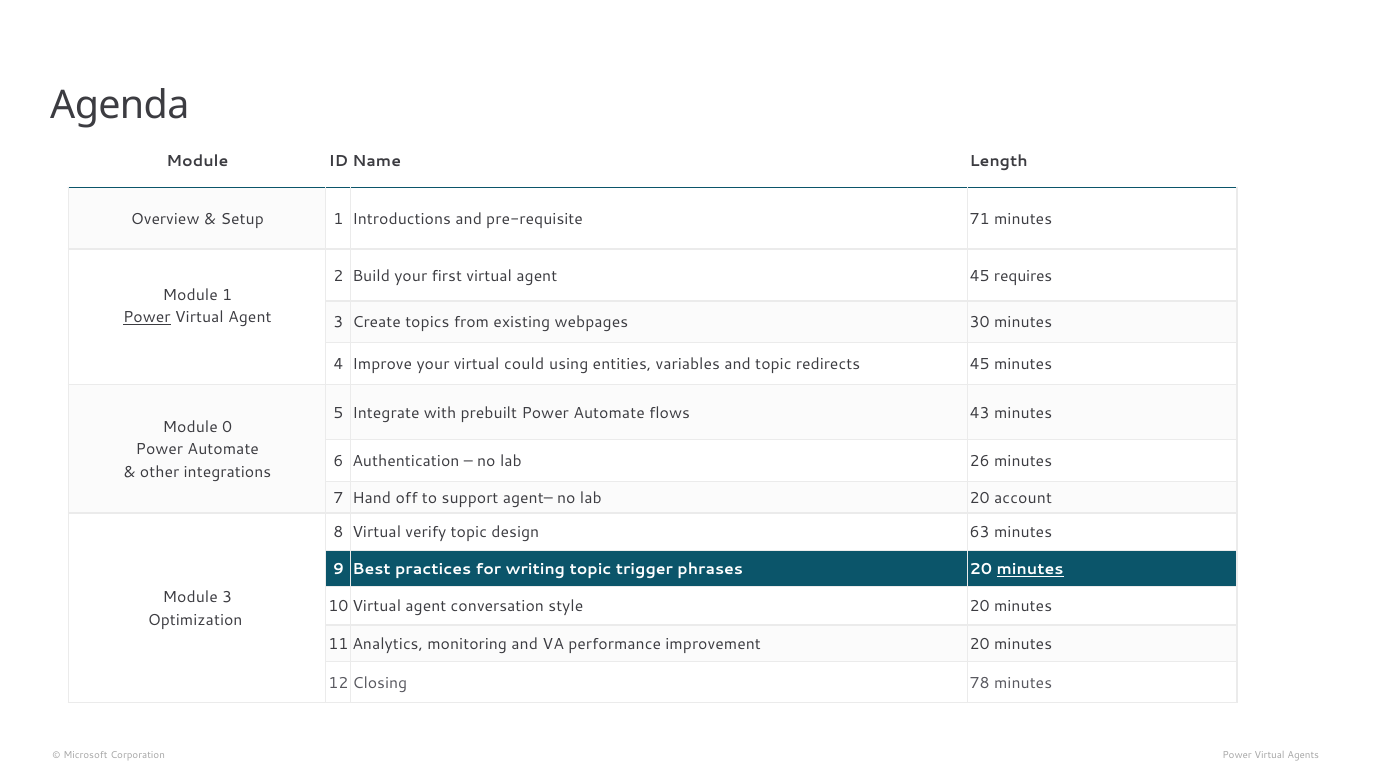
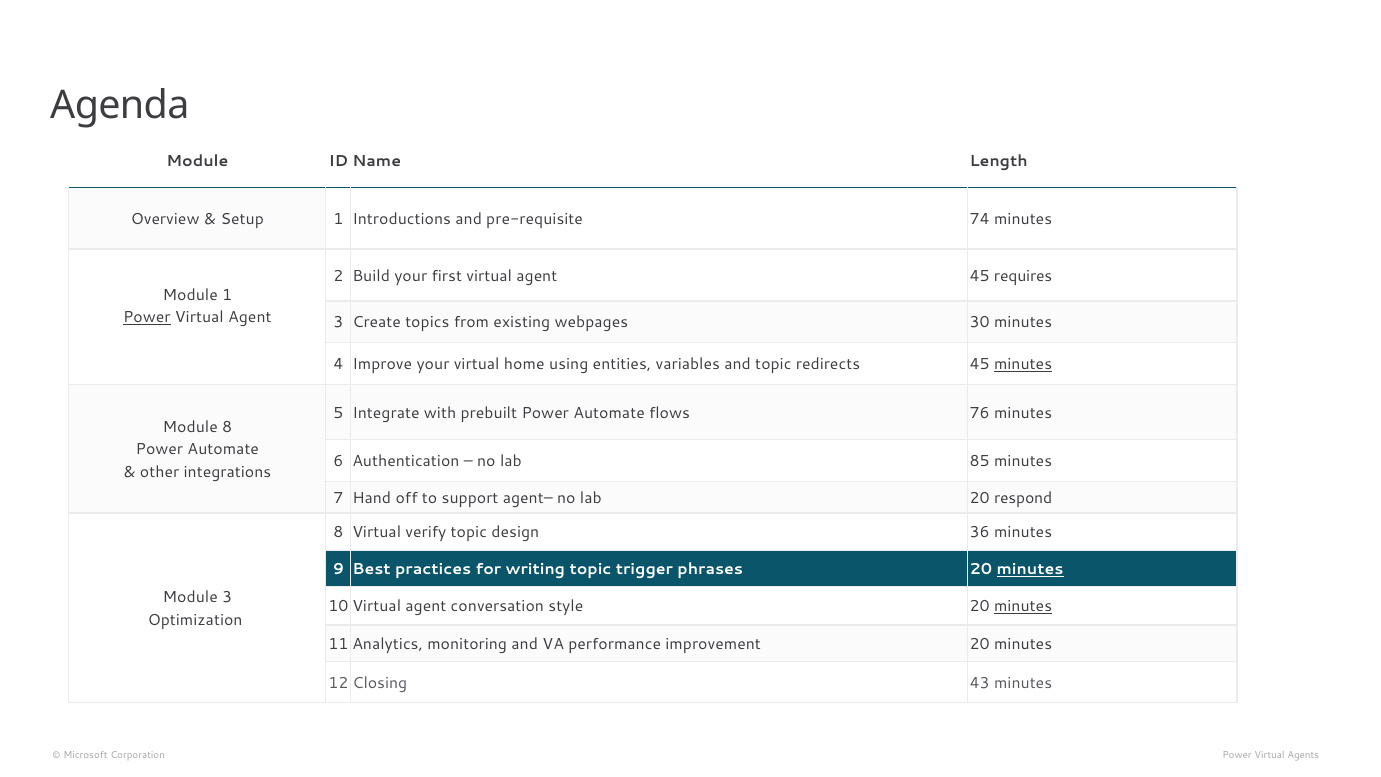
71: 71 -> 74
could: could -> home
minutes at (1023, 364) underline: none -> present
43: 43 -> 76
Module 0: 0 -> 8
26: 26 -> 85
account: account -> respond
63: 63 -> 36
minutes at (1023, 607) underline: none -> present
78: 78 -> 43
